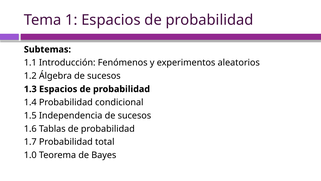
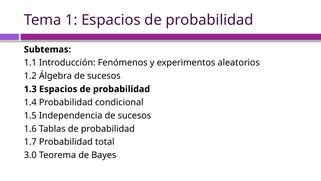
1.0: 1.0 -> 3.0
